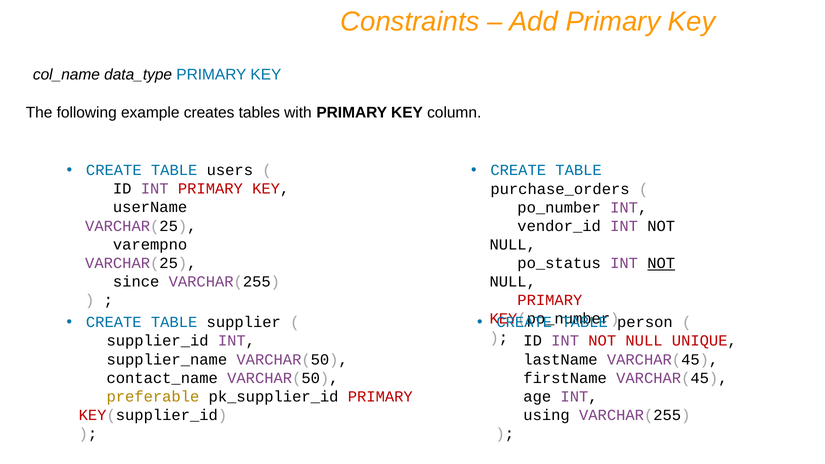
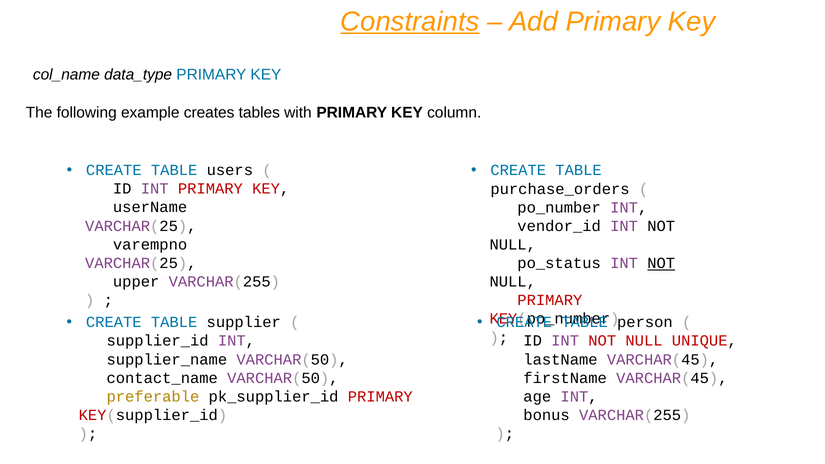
Constraints underline: none -> present
since: since -> upper
using: using -> bonus
